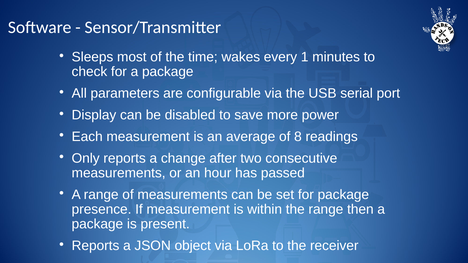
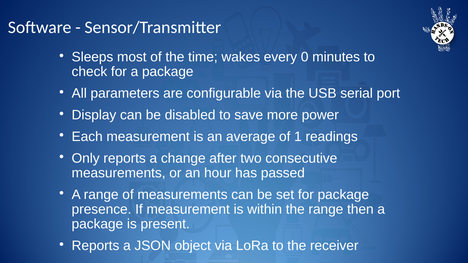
1: 1 -> 0
8: 8 -> 1
